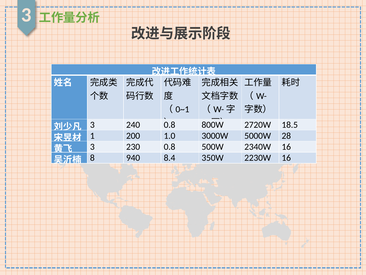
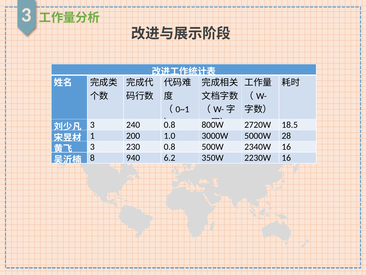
8.4: 8.4 -> 6.2
